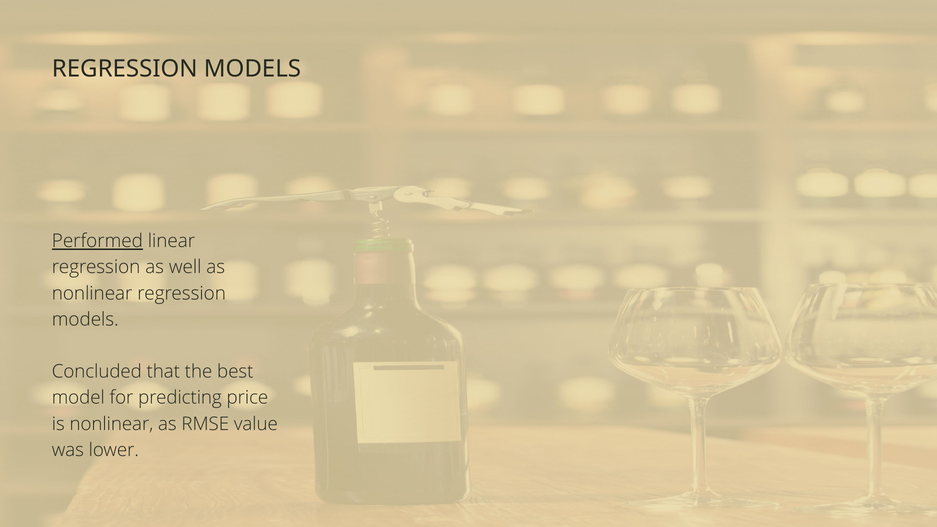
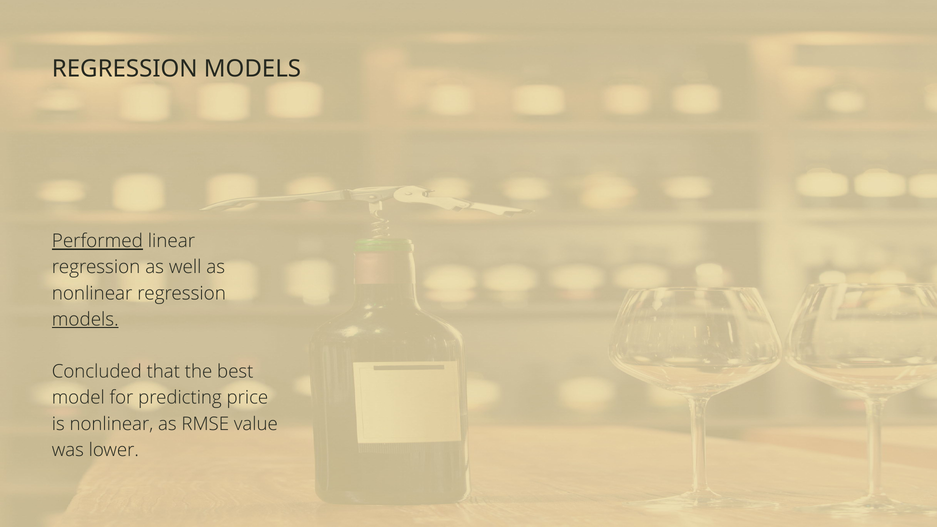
models at (85, 319) underline: none -> present
